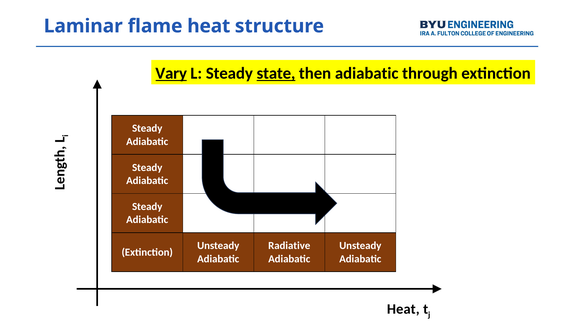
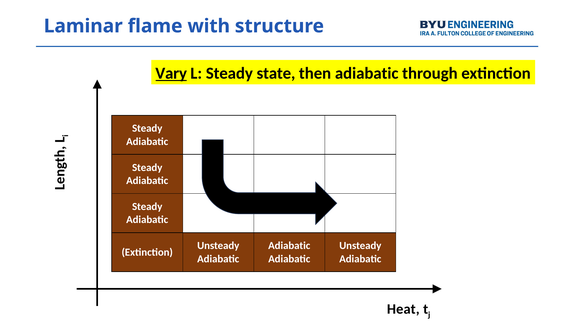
flame heat: heat -> with
state underline: present -> none
Radiative at (289, 246): Radiative -> Adiabatic
